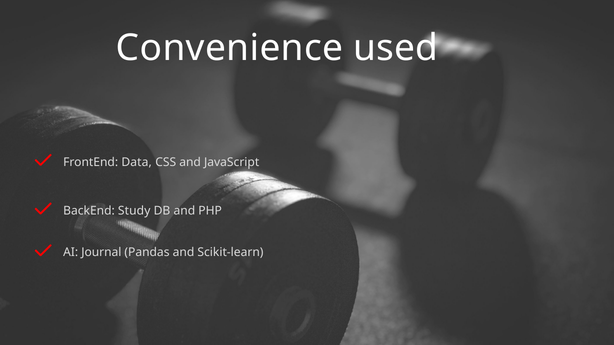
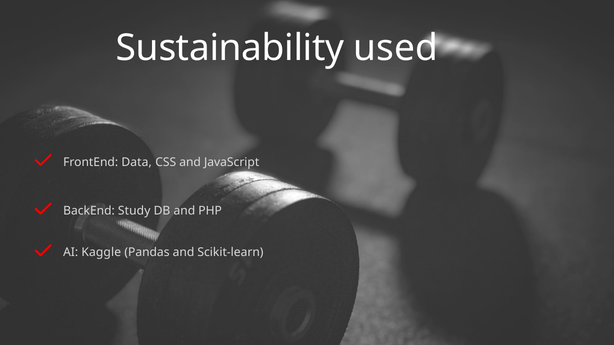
Convenience: Convenience -> Sustainability
Journal: Journal -> Kaggle
